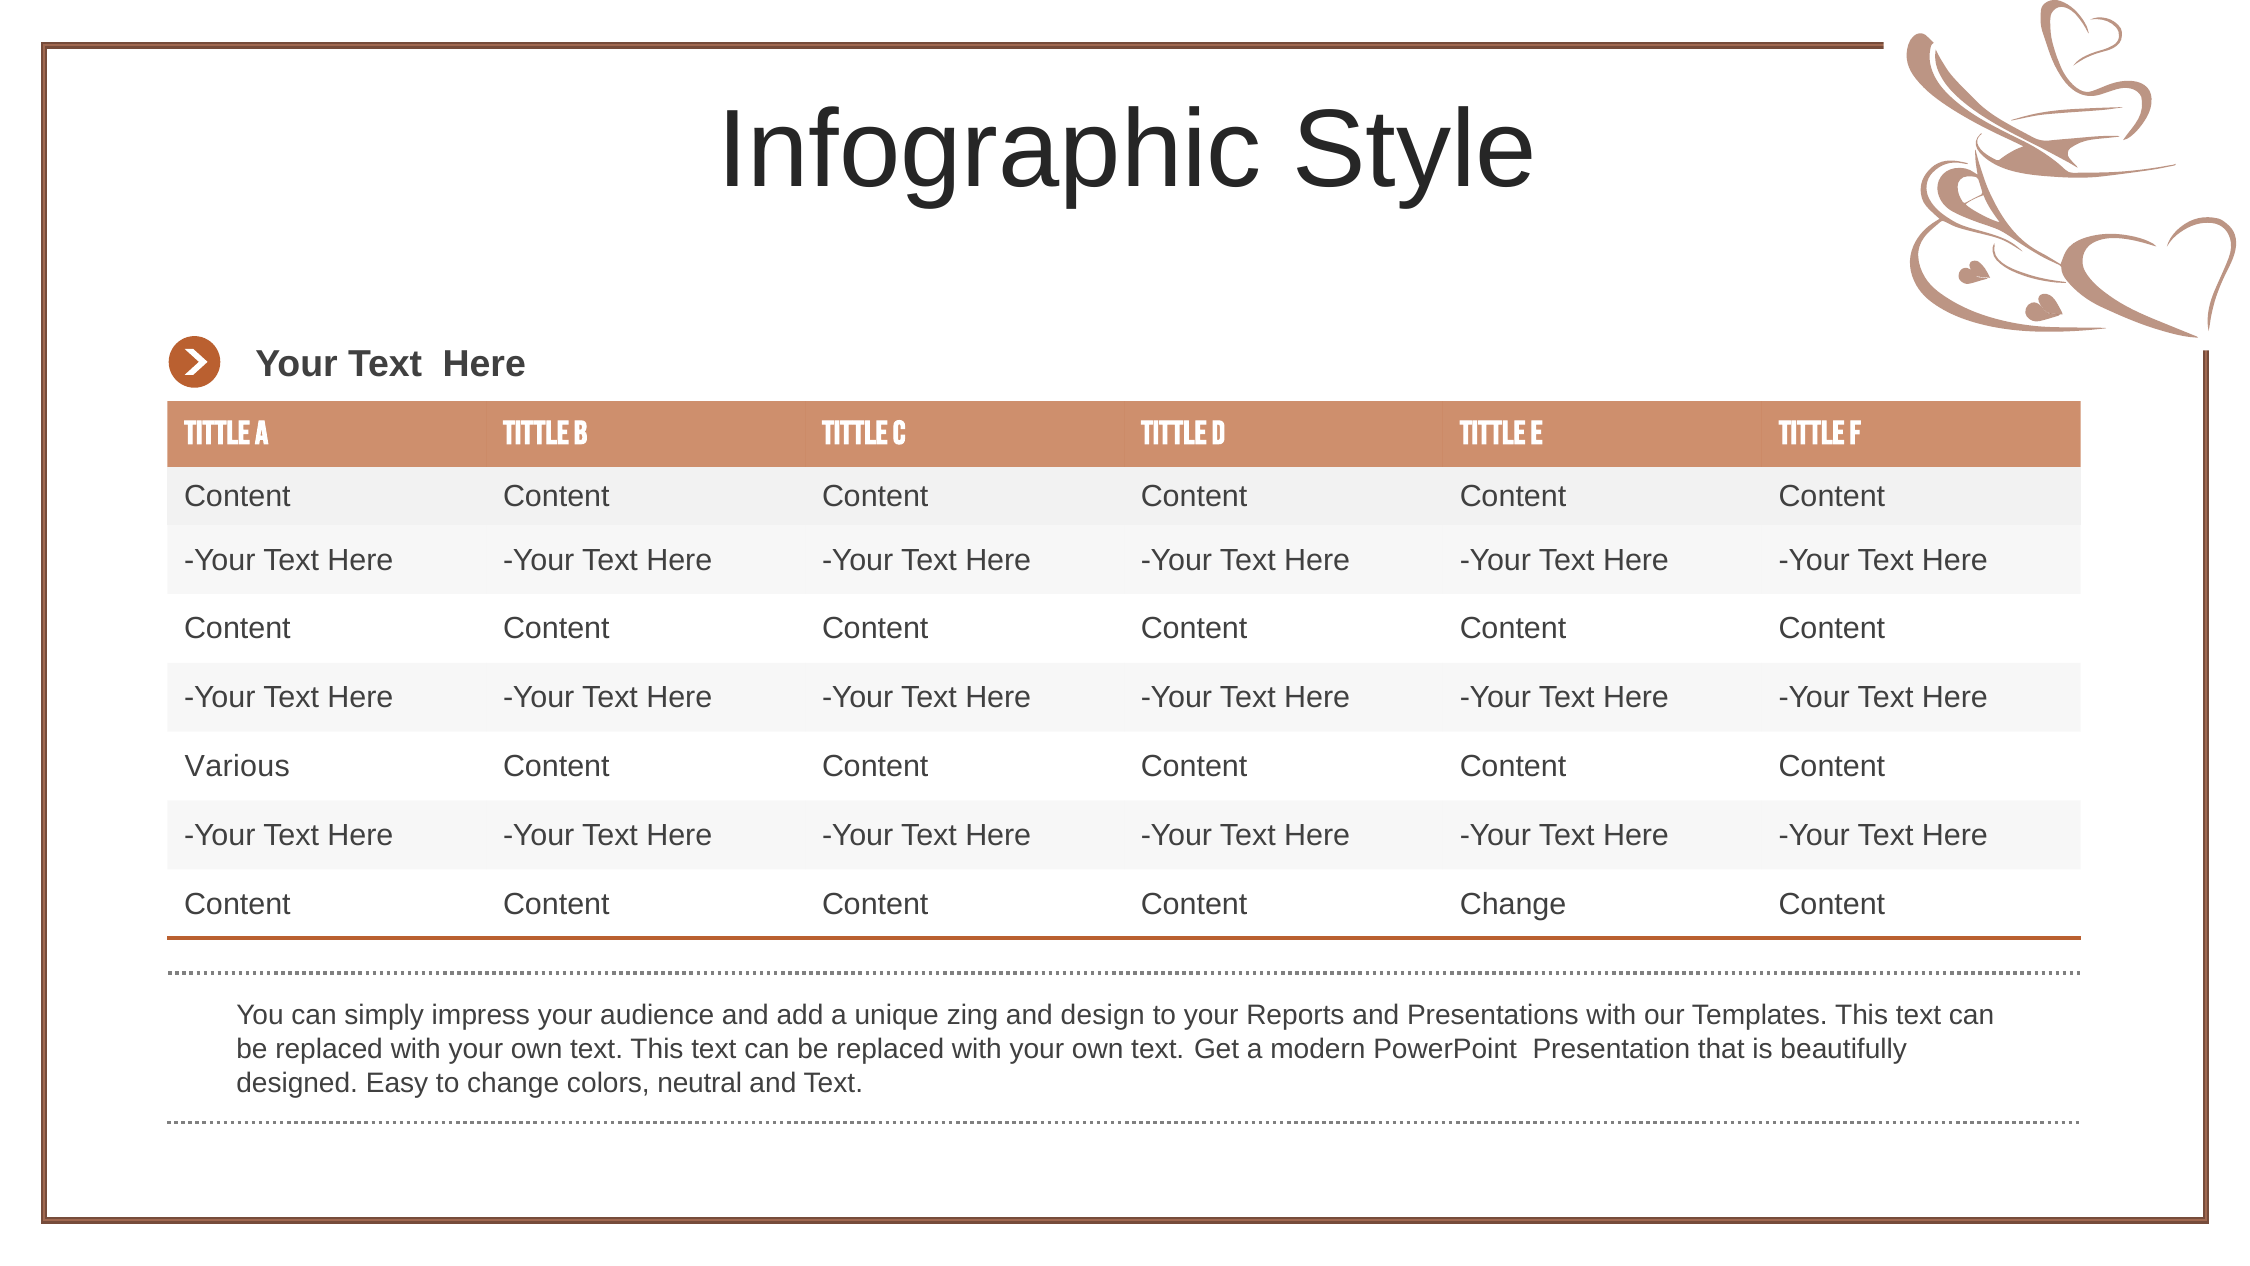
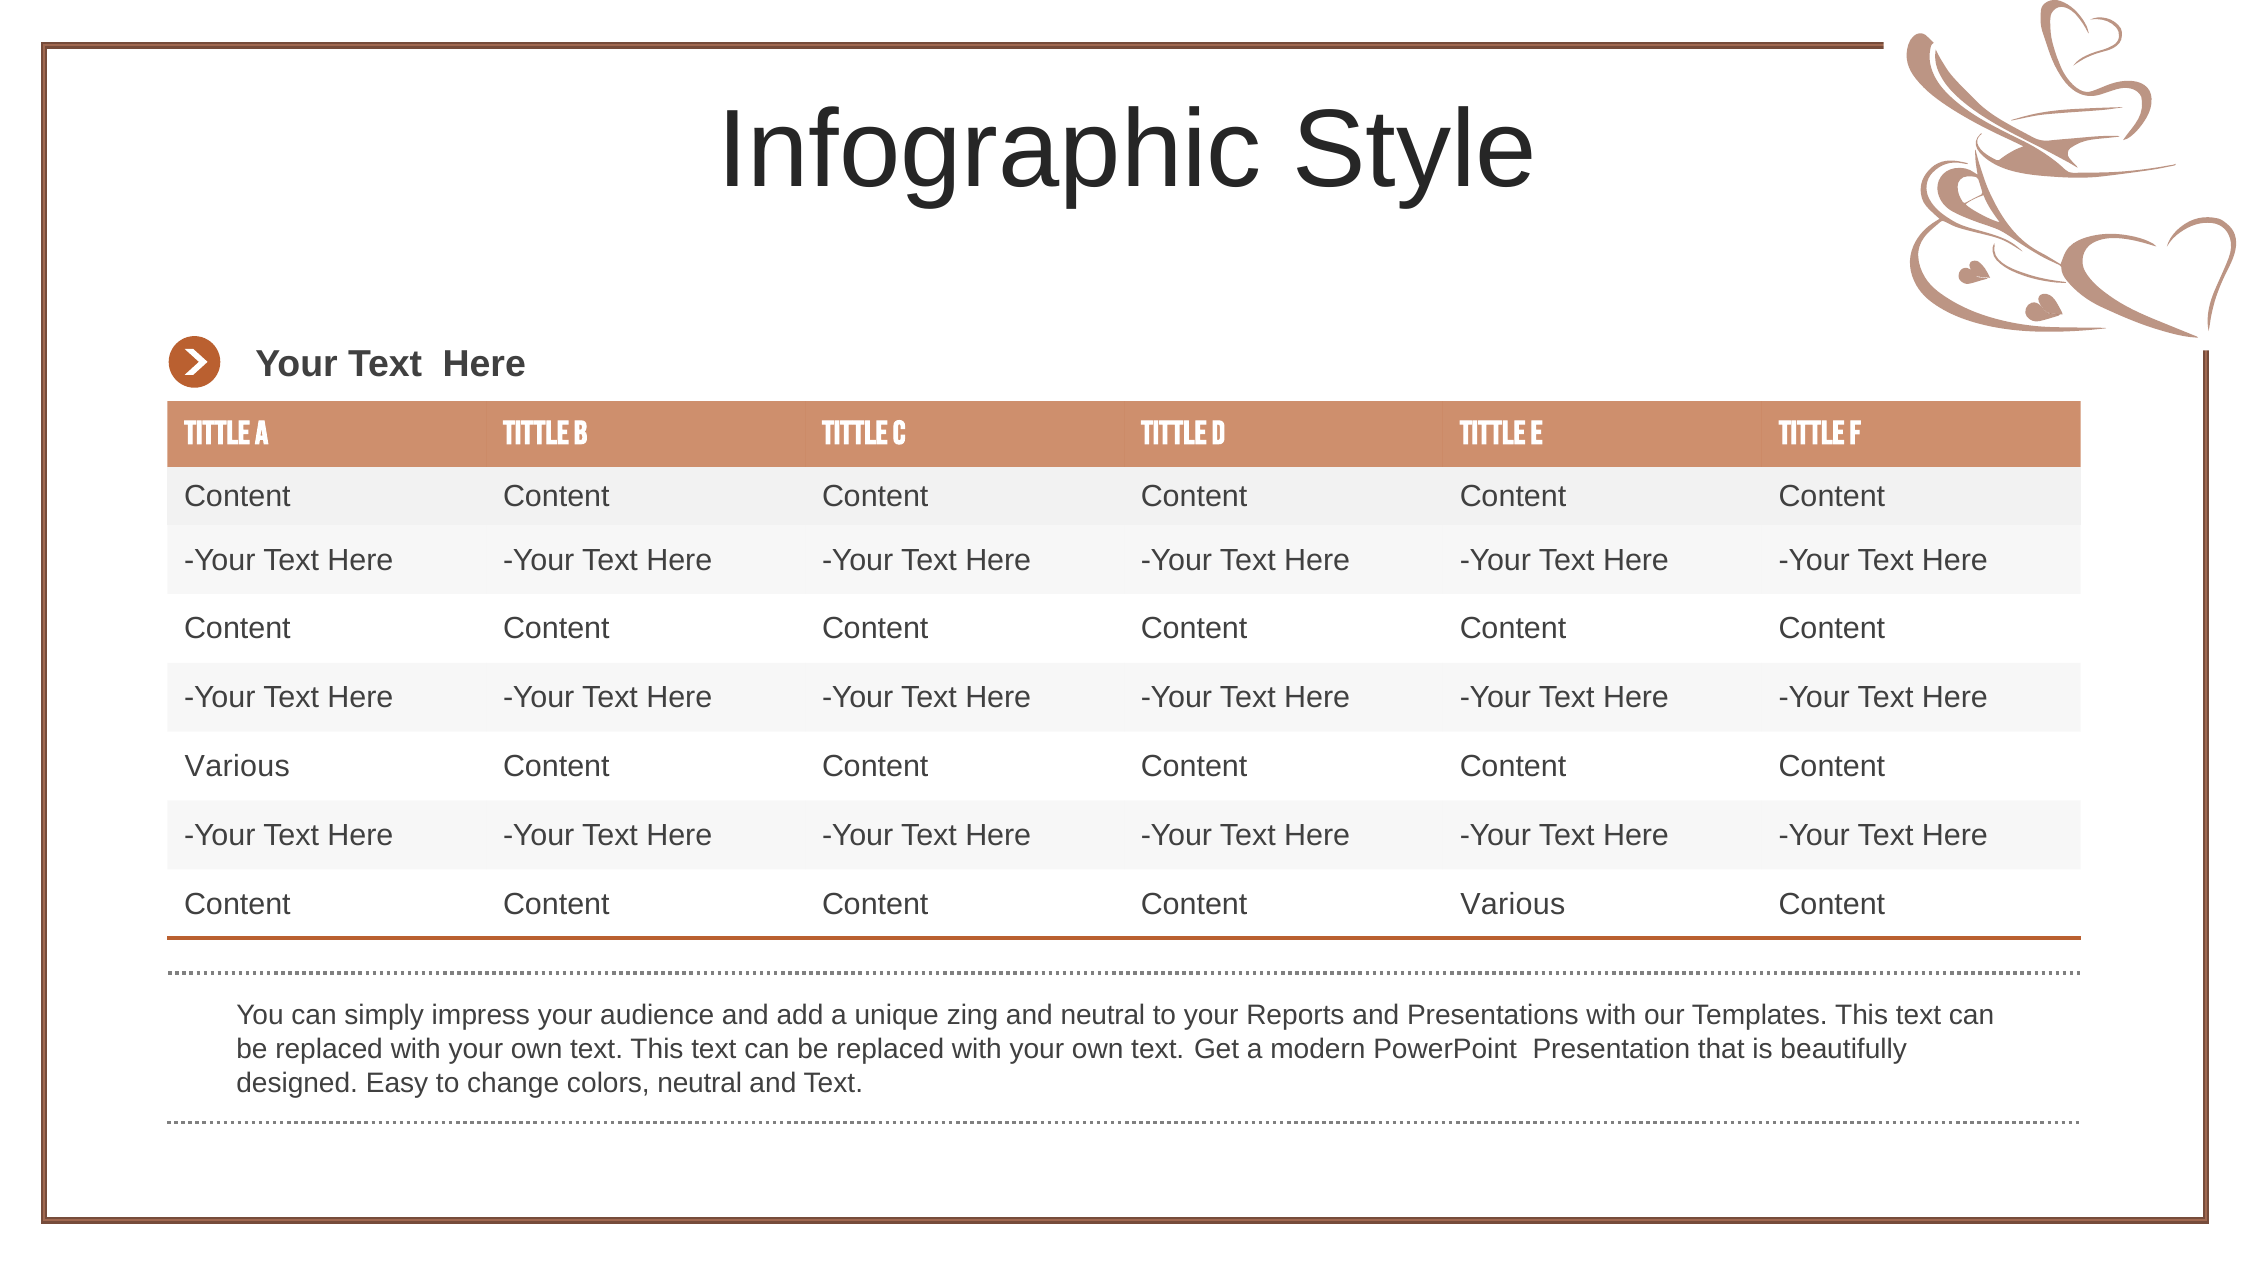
Content Change: Change -> Various
and design: design -> neutral
